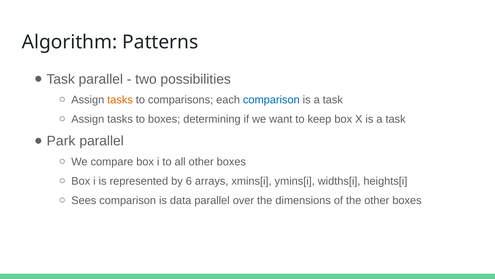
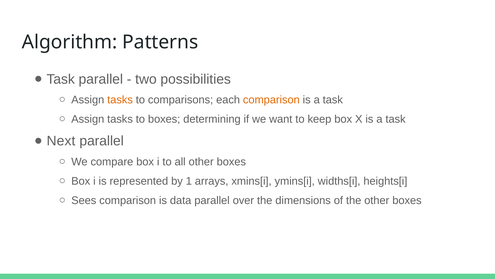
comparison at (271, 100) colour: blue -> orange
Park: Park -> Next
6: 6 -> 1
